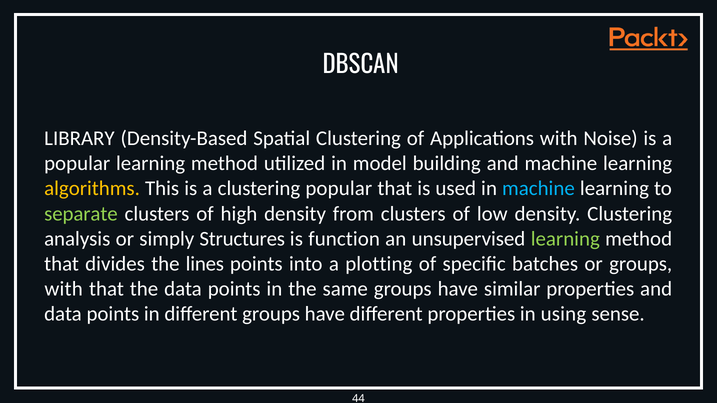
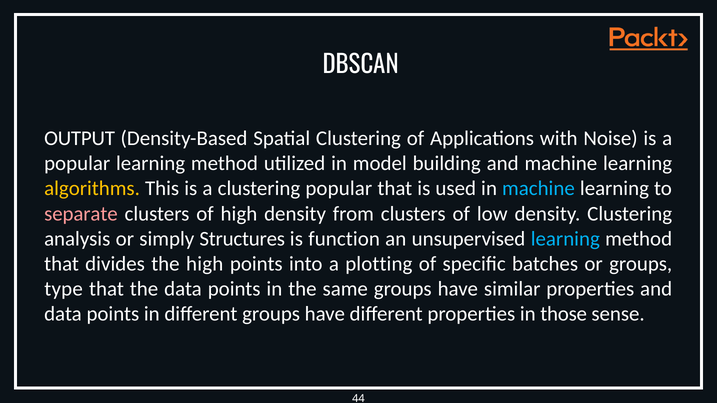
LIBRARY: LIBRARY -> OUTPUT
separate colour: light green -> pink
learning at (565, 239) colour: light green -> light blue
the lines: lines -> high
with at (64, 289): with -> type
using: using -> those
